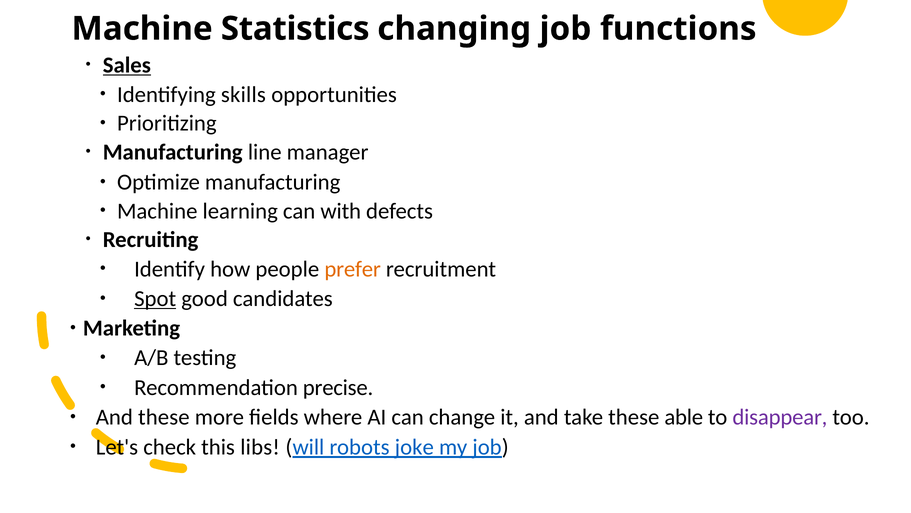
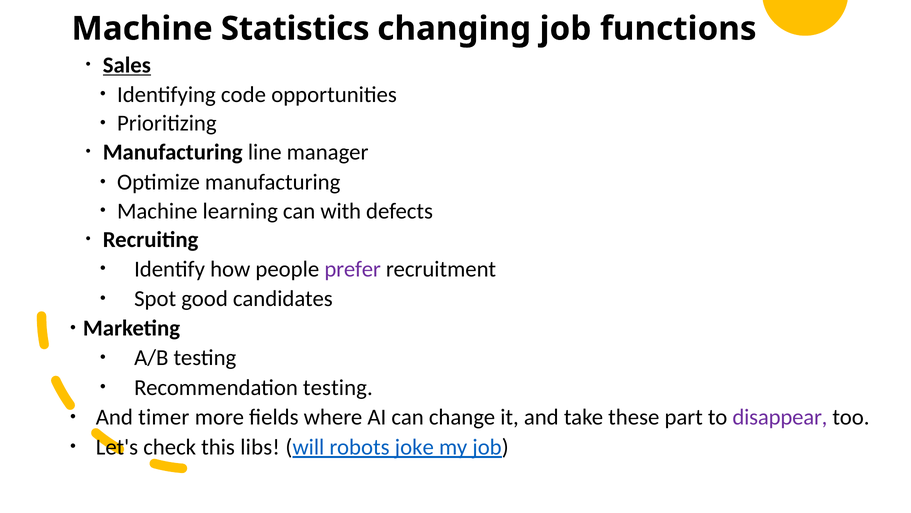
skills: skills -> code
prefer colour: orange -> purple
Spot underline: present -> none
Recommendation precise: precise -> testing
And these: these -> timer
able: able -> part
